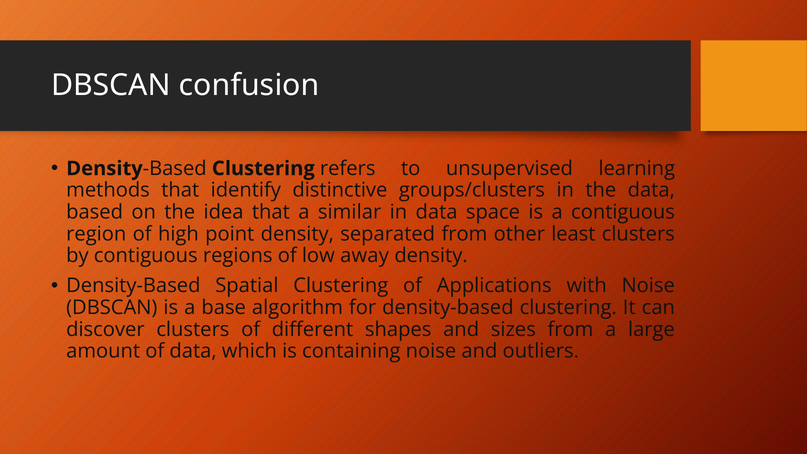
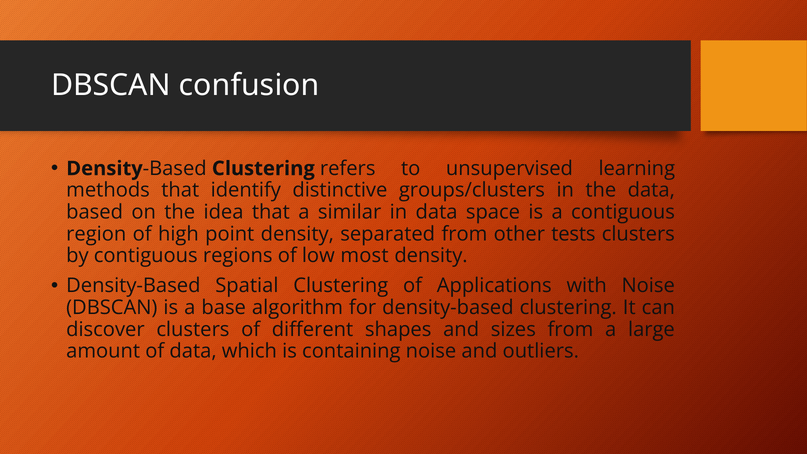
least: least -> tests
away: away -> most
